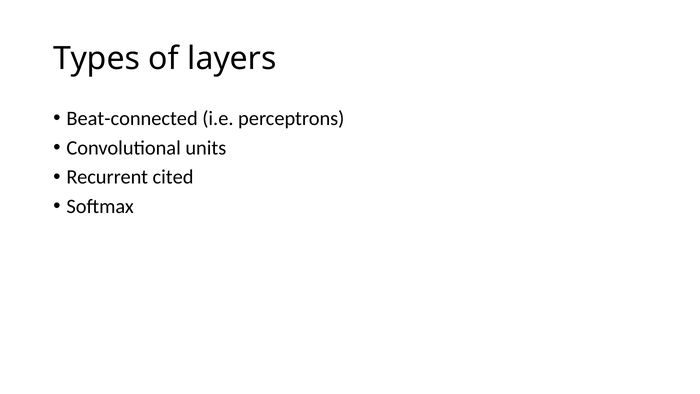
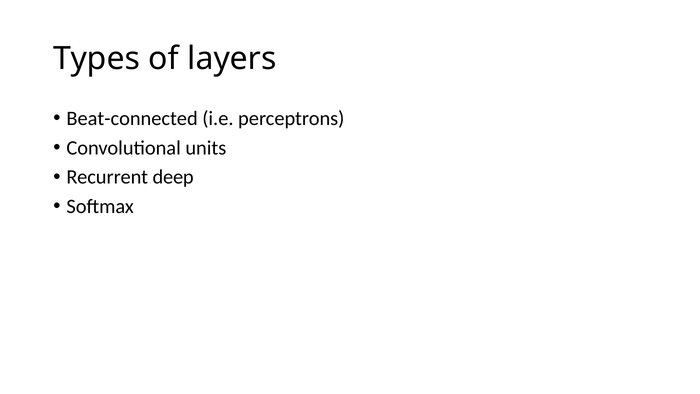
cited: cited -> deep
